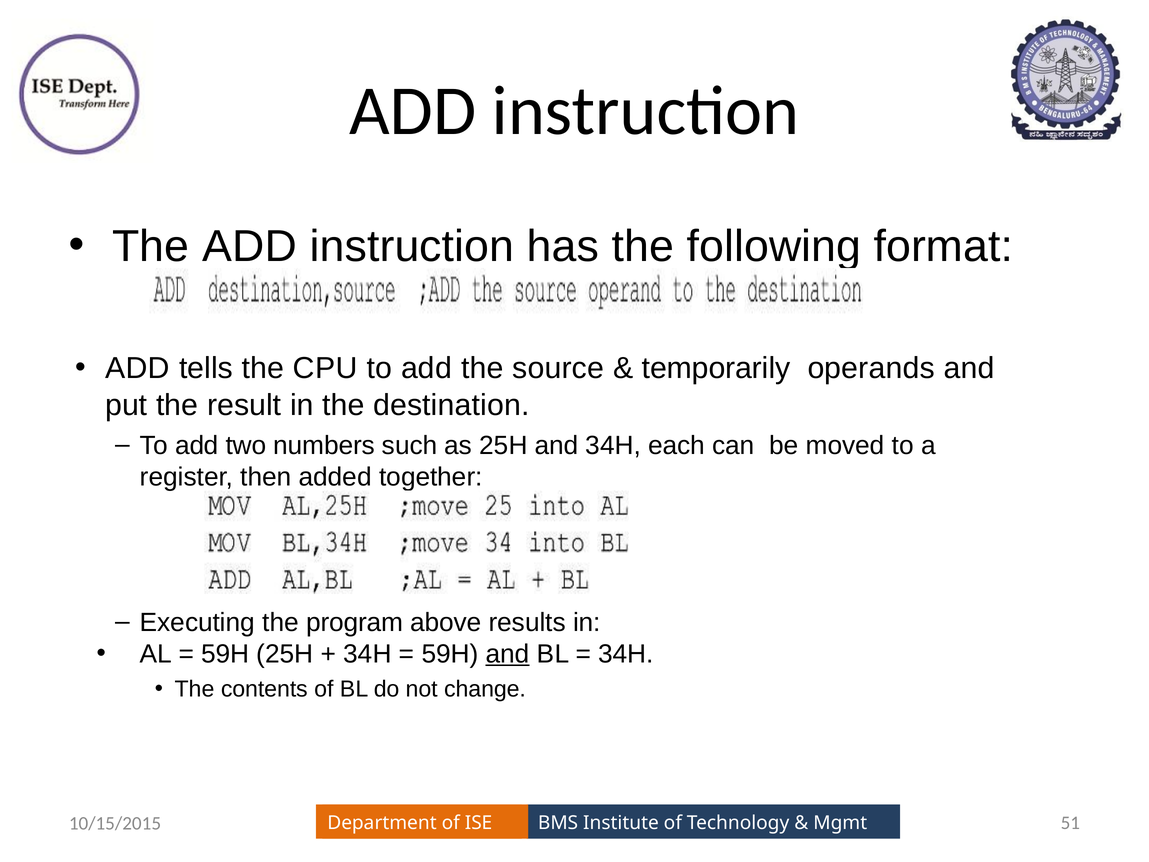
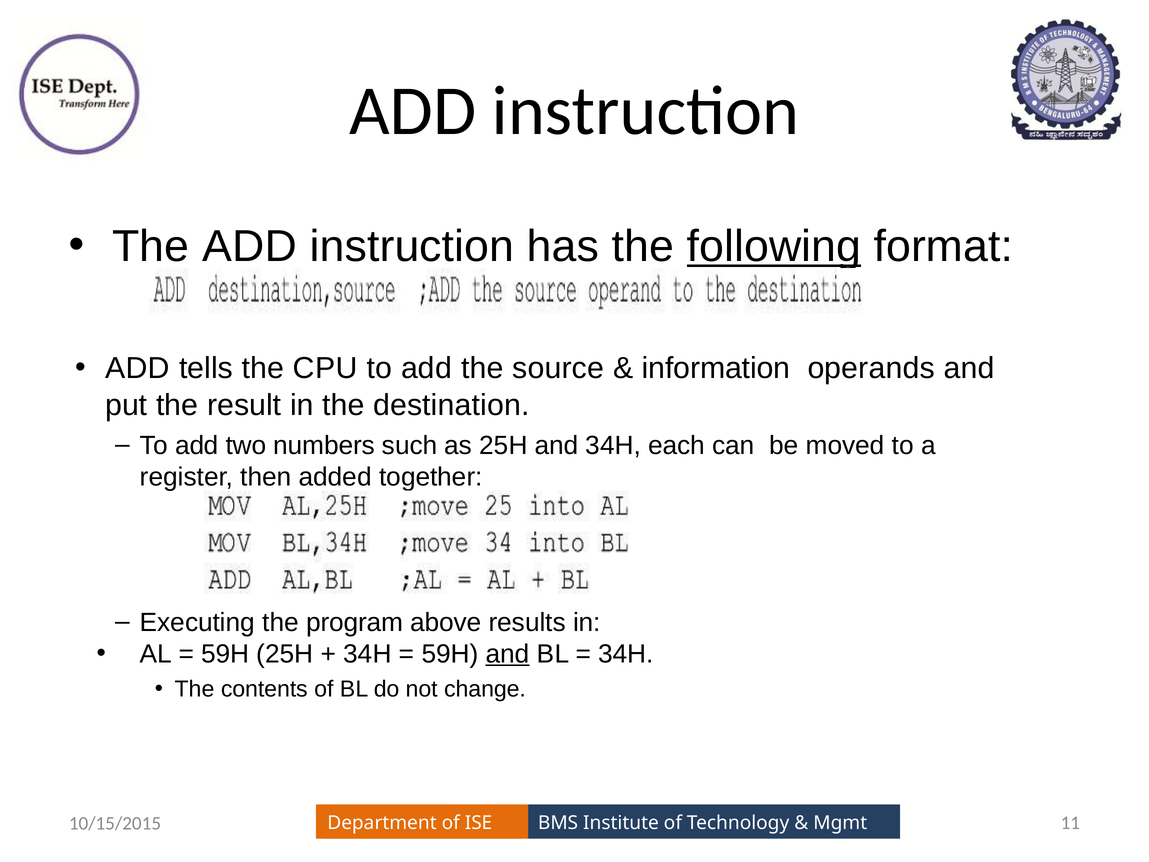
following underline: none -> present
temporarily: temporarily -> information
51: 51 -> 11
